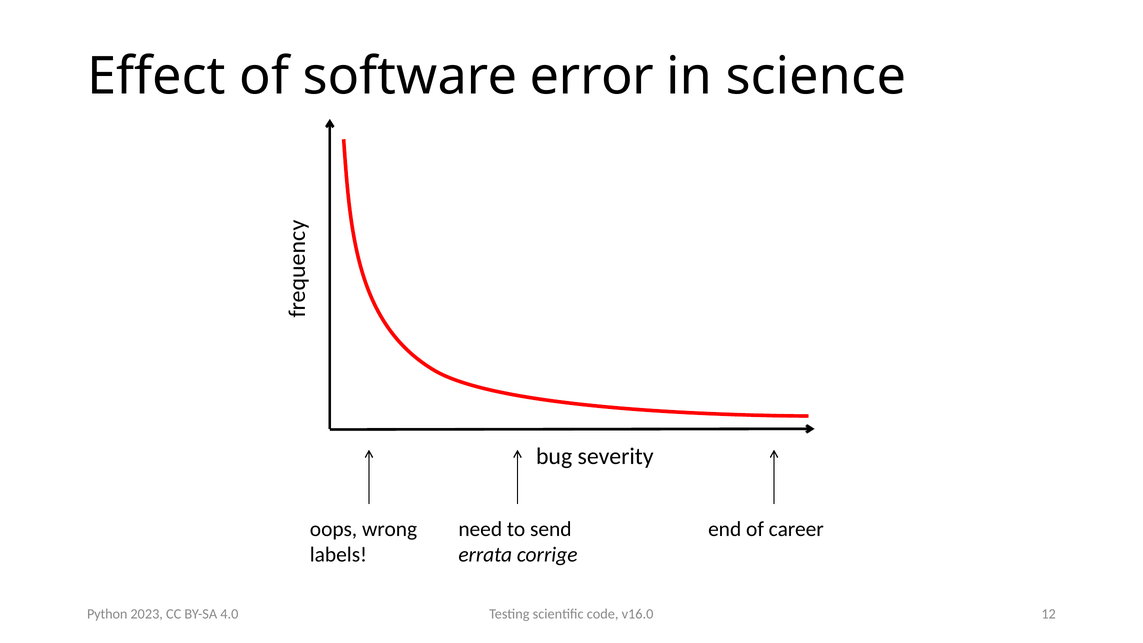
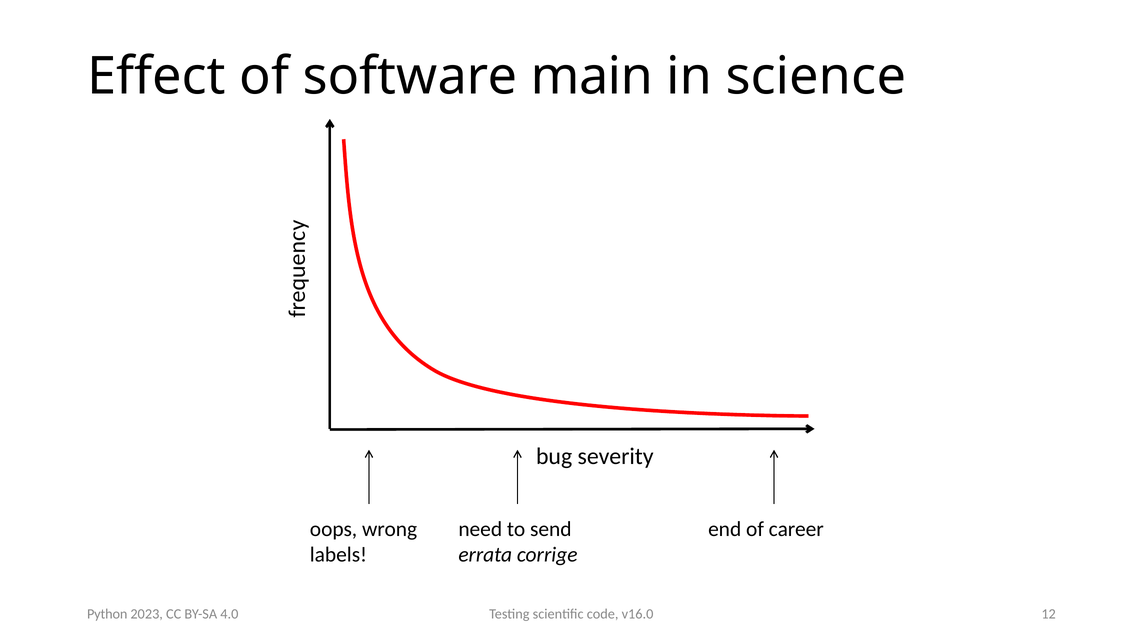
error: error -> main
